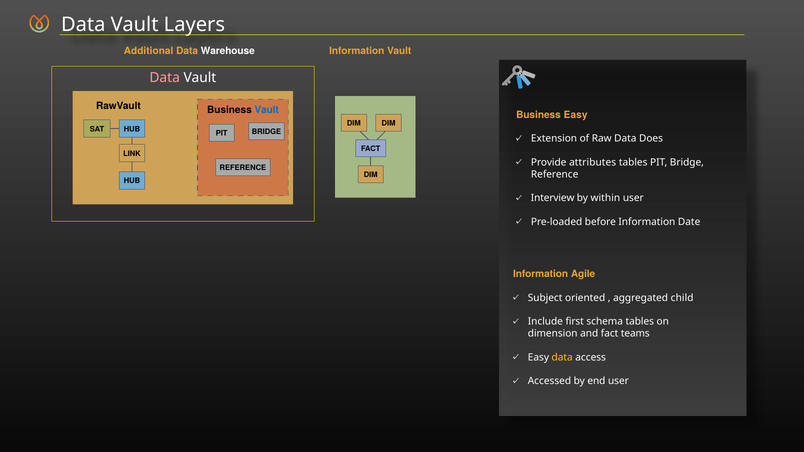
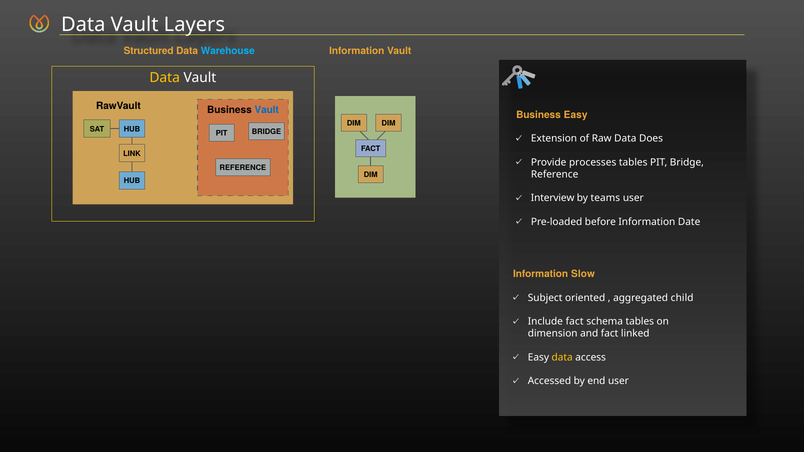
Additional: Additional -> Structured
Warehouse colour: white -> light blue
Data at (165, 78) colour: pink -> yellow
attributes: attributes -> processes
within: within -> teams
Agile: Agile -> Slow
Include first: first -> fact
teams: teams -> linked
